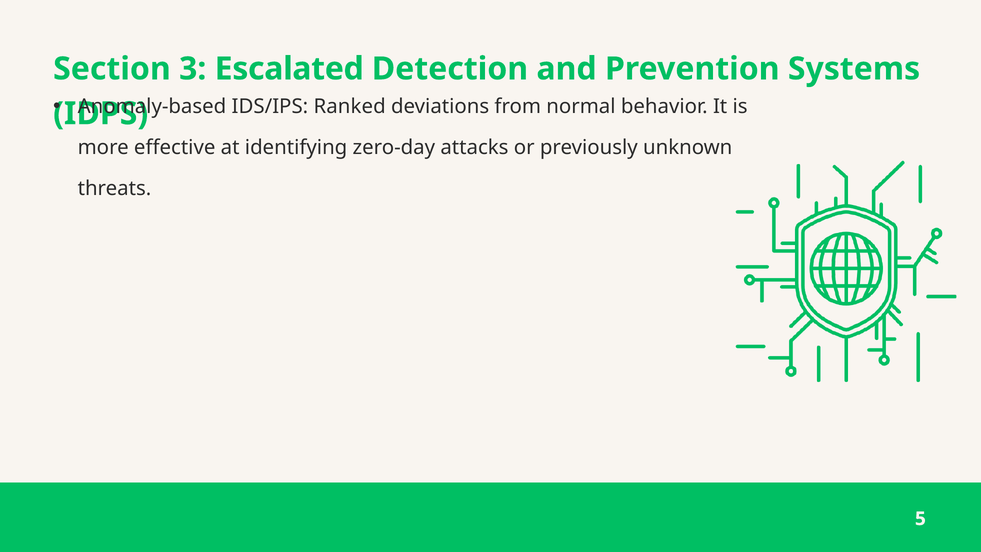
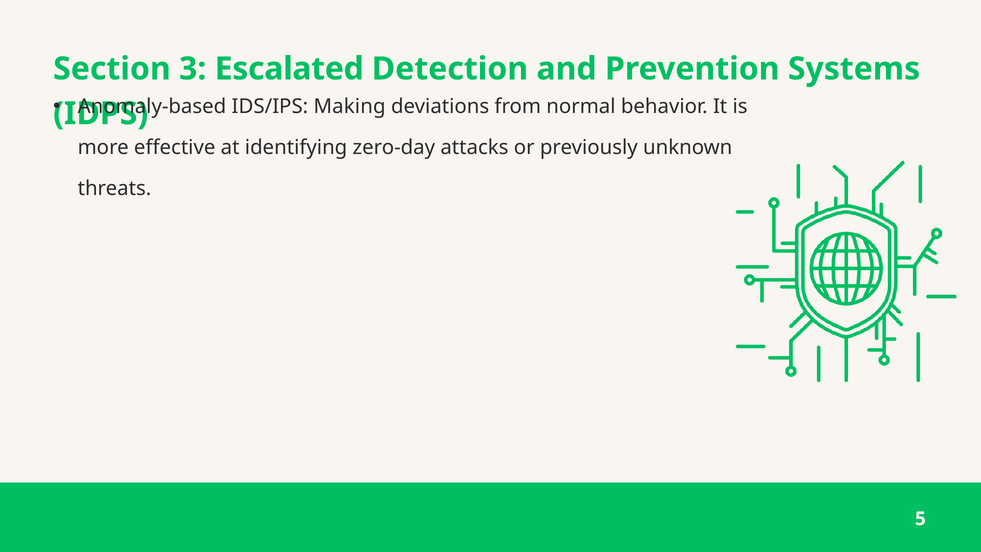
Ranked: Ranked -> Making
